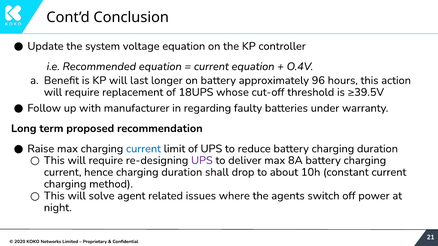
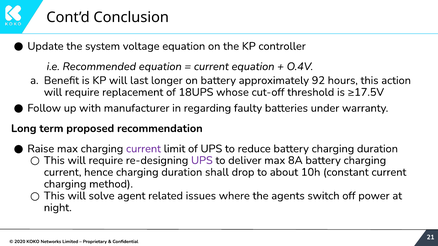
96: 96 -> 92
≥39.5V: ≥39.5V -> ≥17.5V
current at (144, 149) colour: blue -> purple
